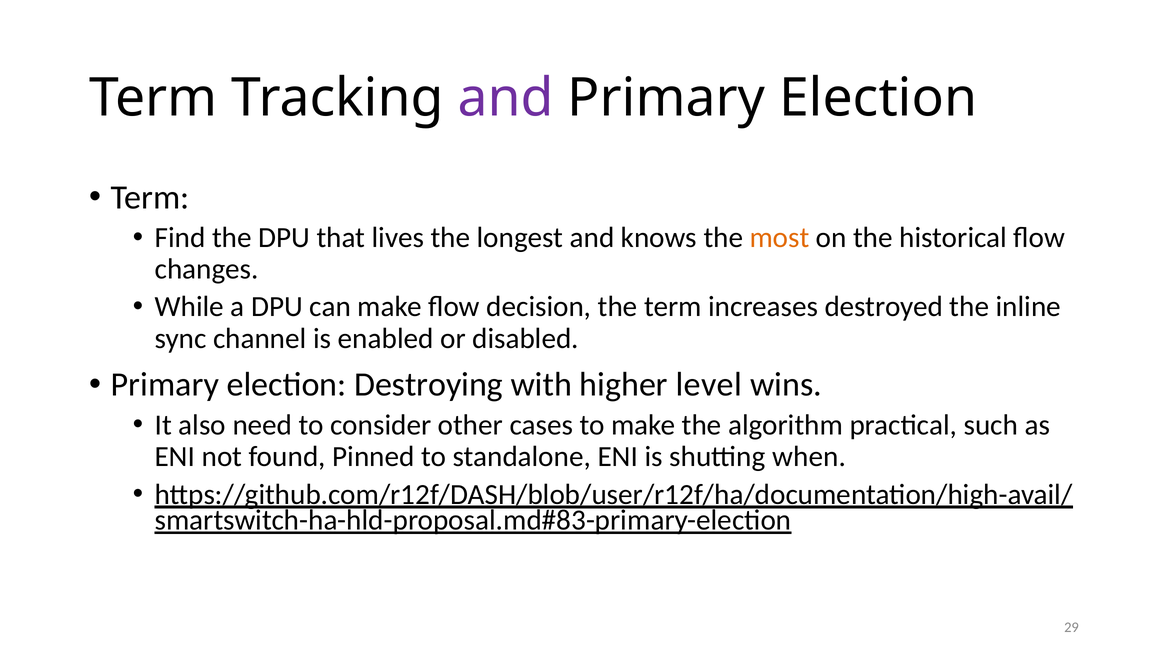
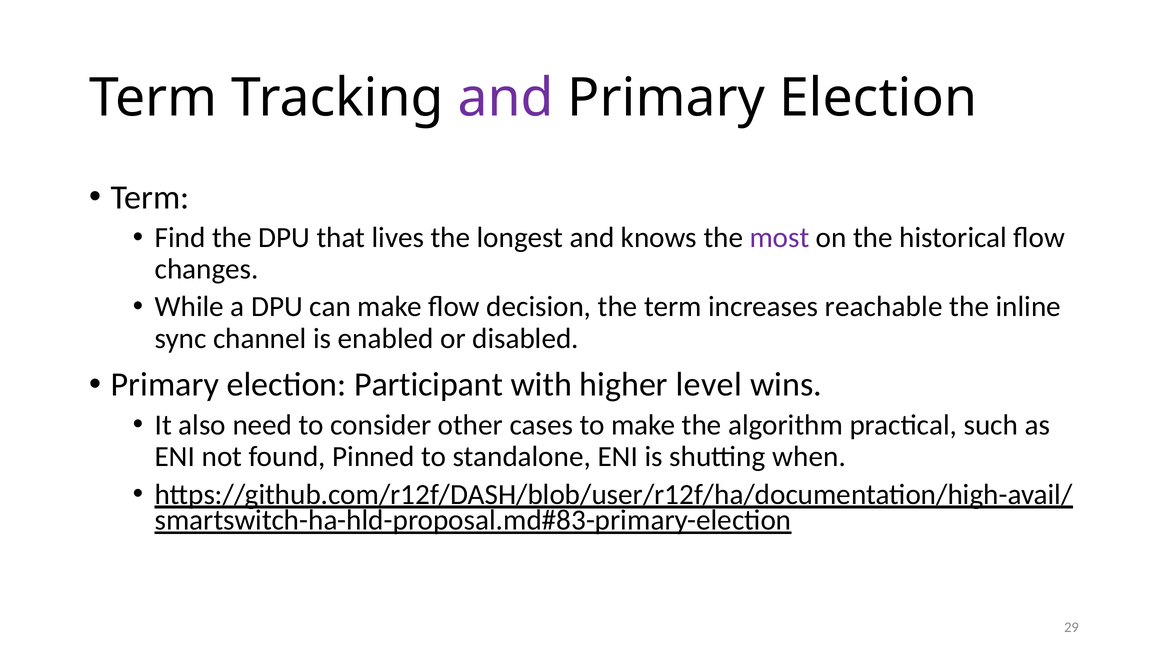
most colour: orange -> purple
destroyed: destroyed -> reachable
Destroying: Destroying -> Participant
